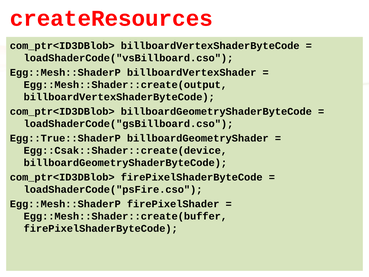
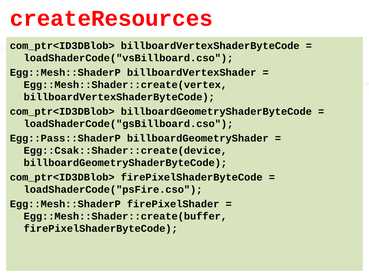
Egg::Mesh::Shader::create(output: Egg::Mesh::Shader::create(output -> Egg::Mesh::Shader::create(vertex
Egg::True::ShaderP: Egg::True::ShaderP -> Egg::Pass::ShaderP
